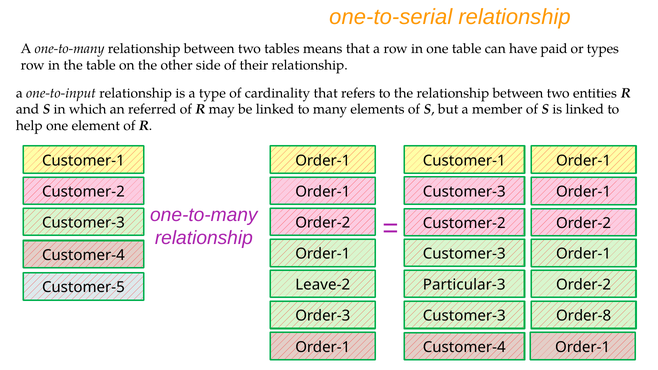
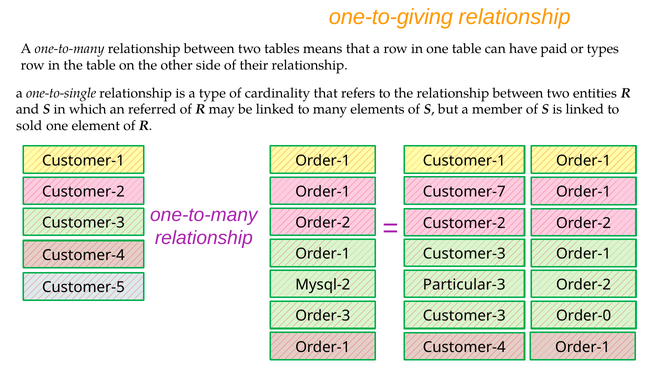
one-to-serial: one-to-serial -> one-to-giving
one-to-input: one-to-input -> one-to-single
help: help -> sold
Customer-3 at (464, 192): Customer-3 -> Customer-7
Leave-2: Leave-2 -> Mysql-2
Order-8: Order-8 -> Order-0
